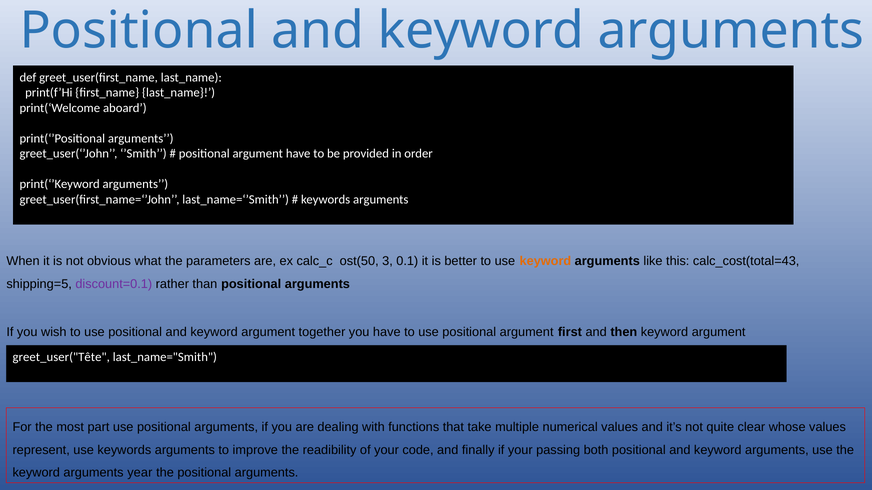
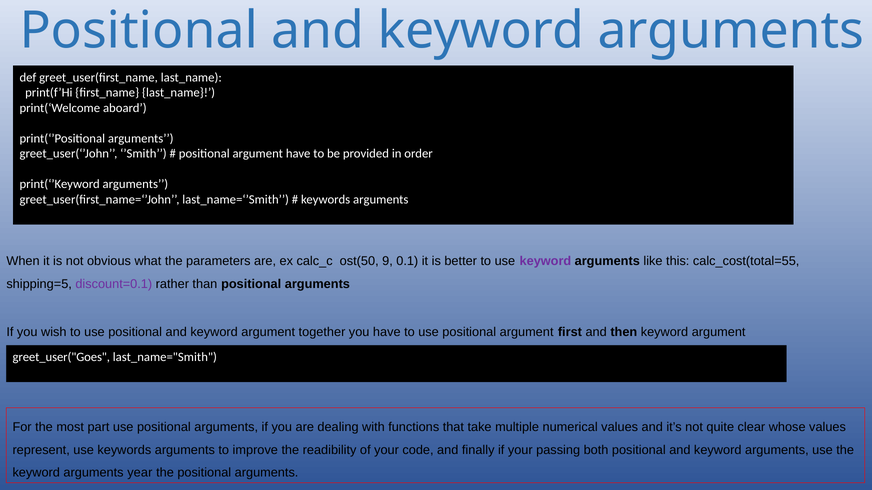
3: 3 -> 9
keyword at (545, 261) colour: orange -> purple
calc_cost(total=43: calc_cost(total=43 -> calc_cost(total=55
greet_user("Tête: greet_user("Tête -> greet_user("Goes
